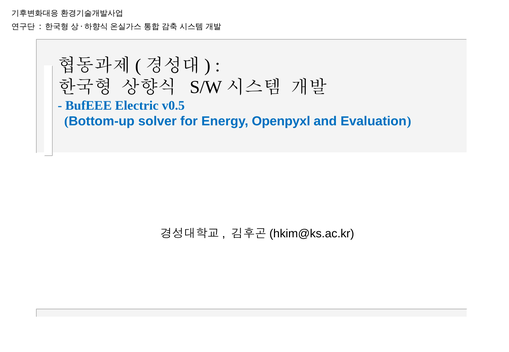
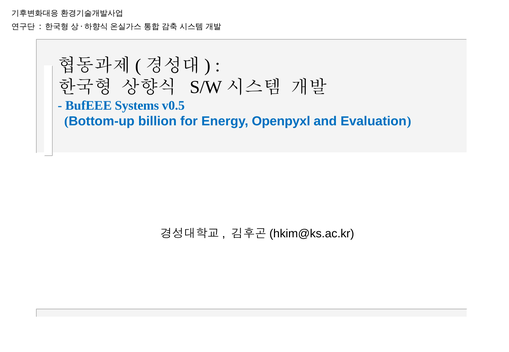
Electric: Electric -> Systems
solver: solver -> billion
